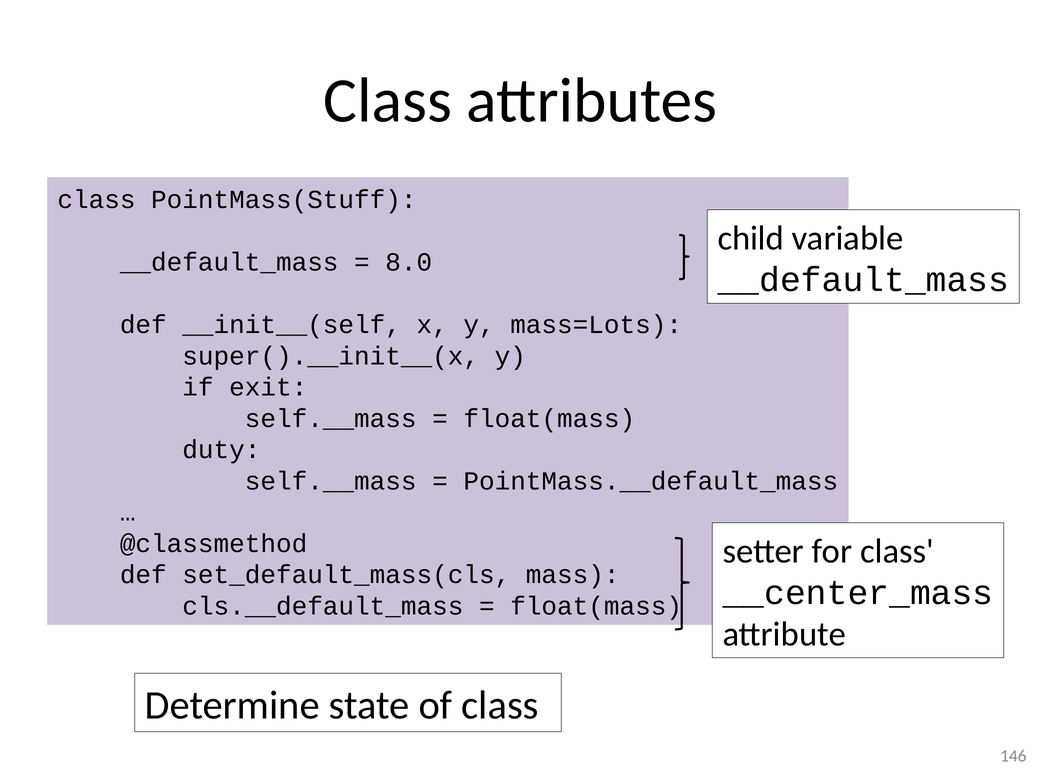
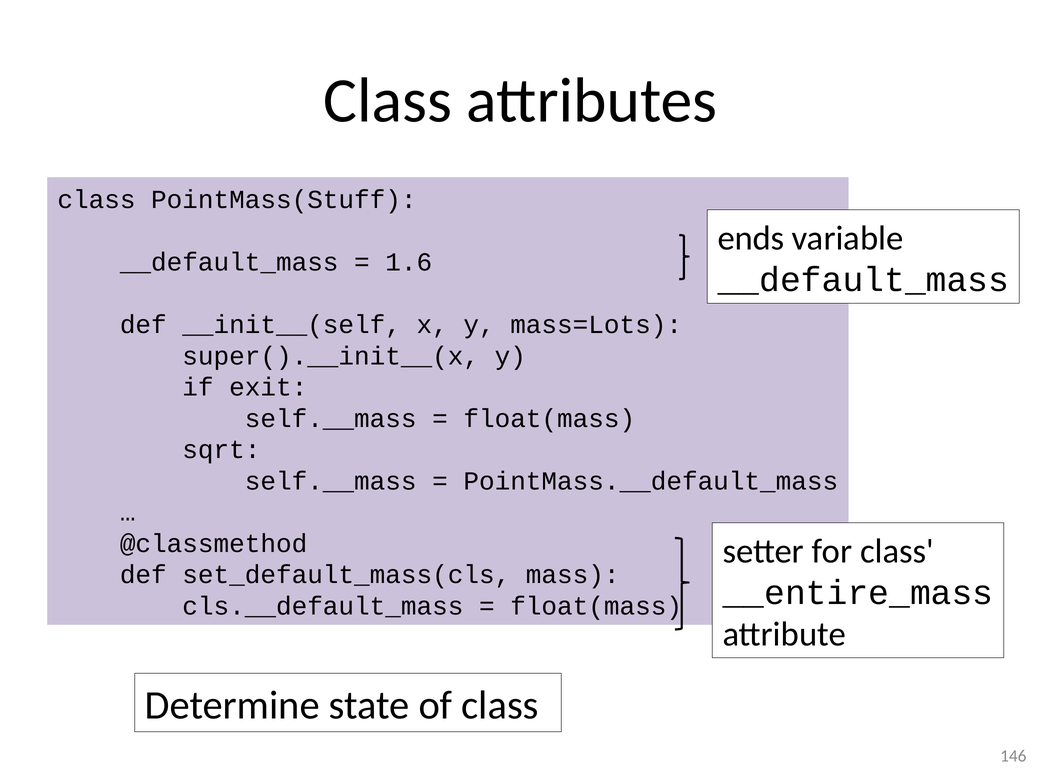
child: child -> ends
8.0: 8.0 -> 1.6
duty: duty -> sqrt
__center_mass: __center_mass -> __entire_mass
